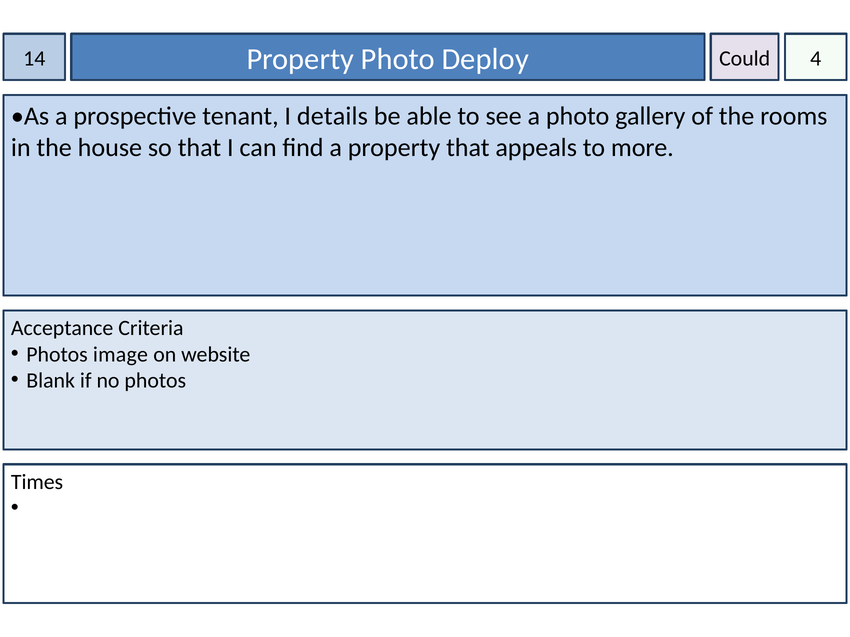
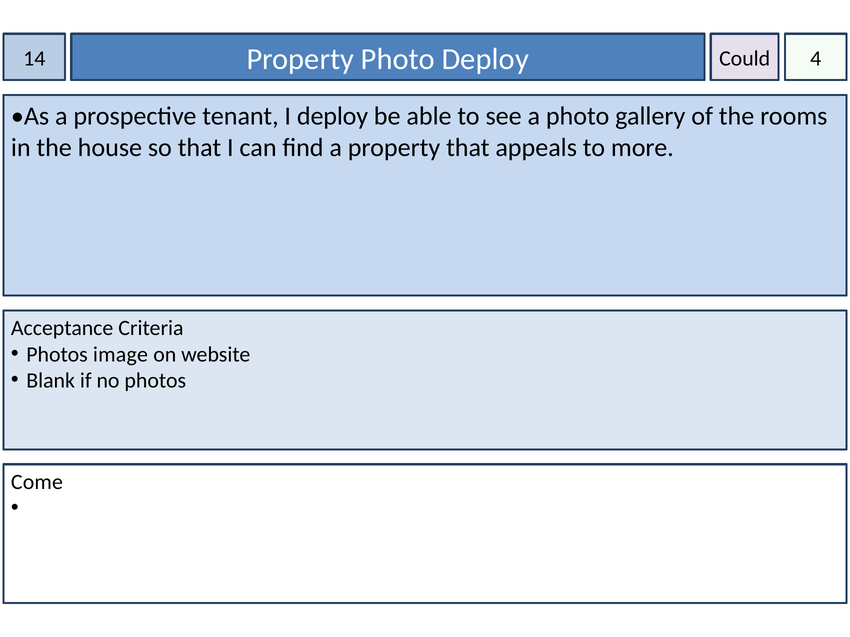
I details: details -> deploy
Times: Times -> Come
